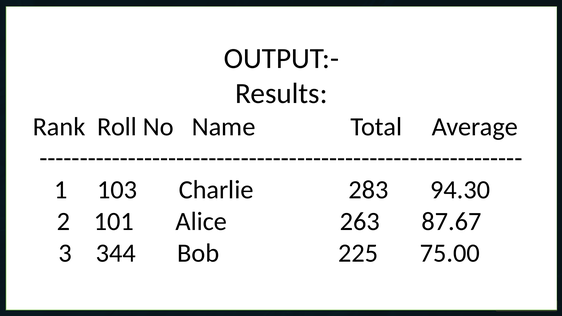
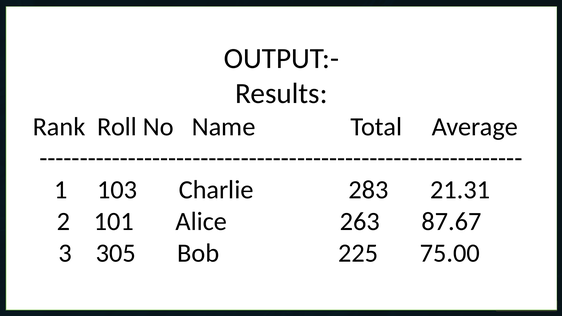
94.30: 94.30 -> 21.31
344: 344 -> 305
